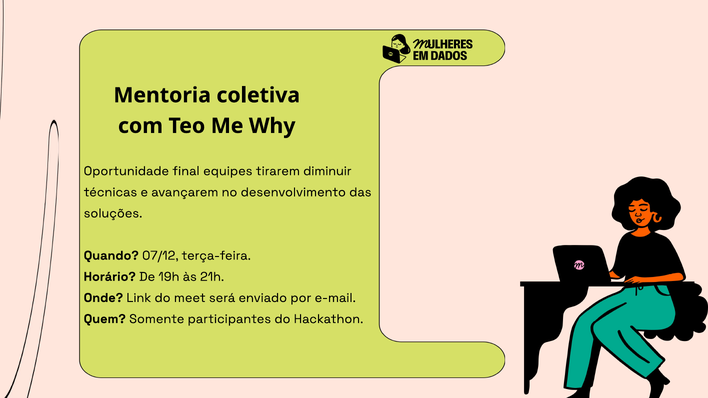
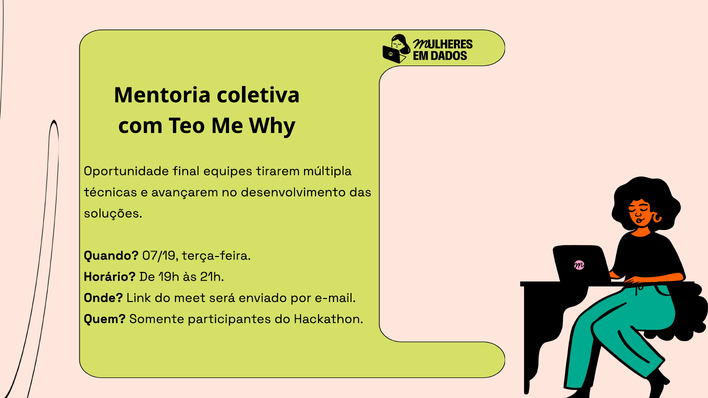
diminuir: diminuir -> múltipla
07/12: 07/12 -> 07/19
